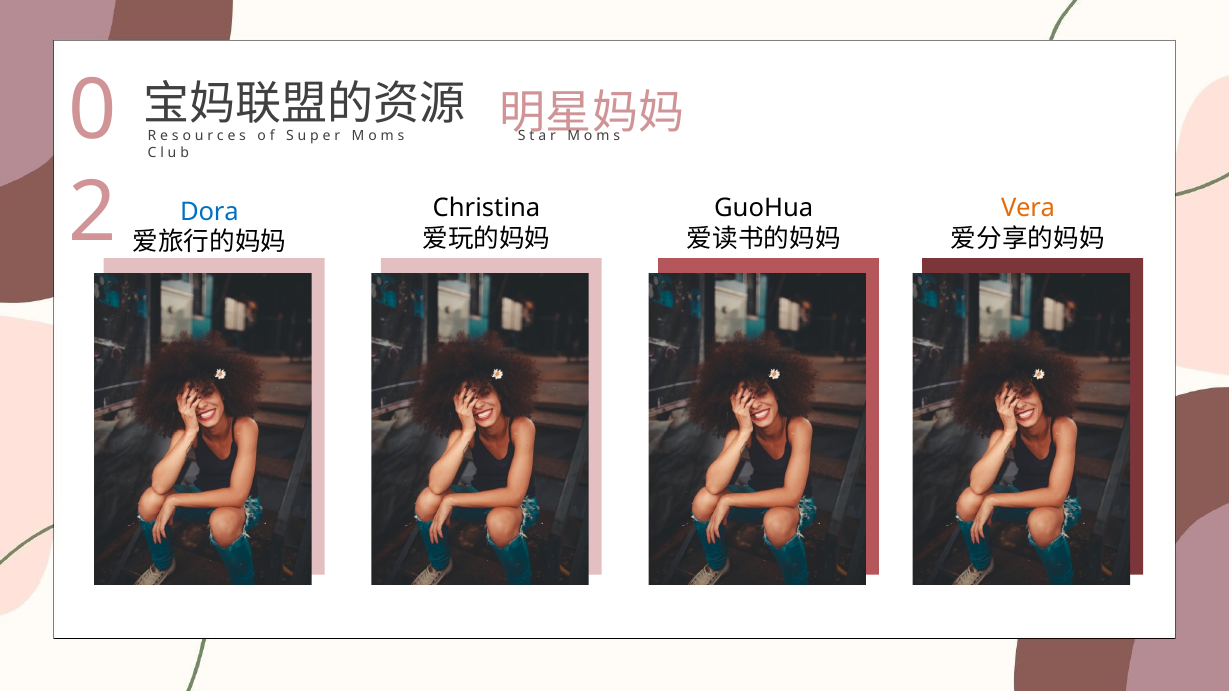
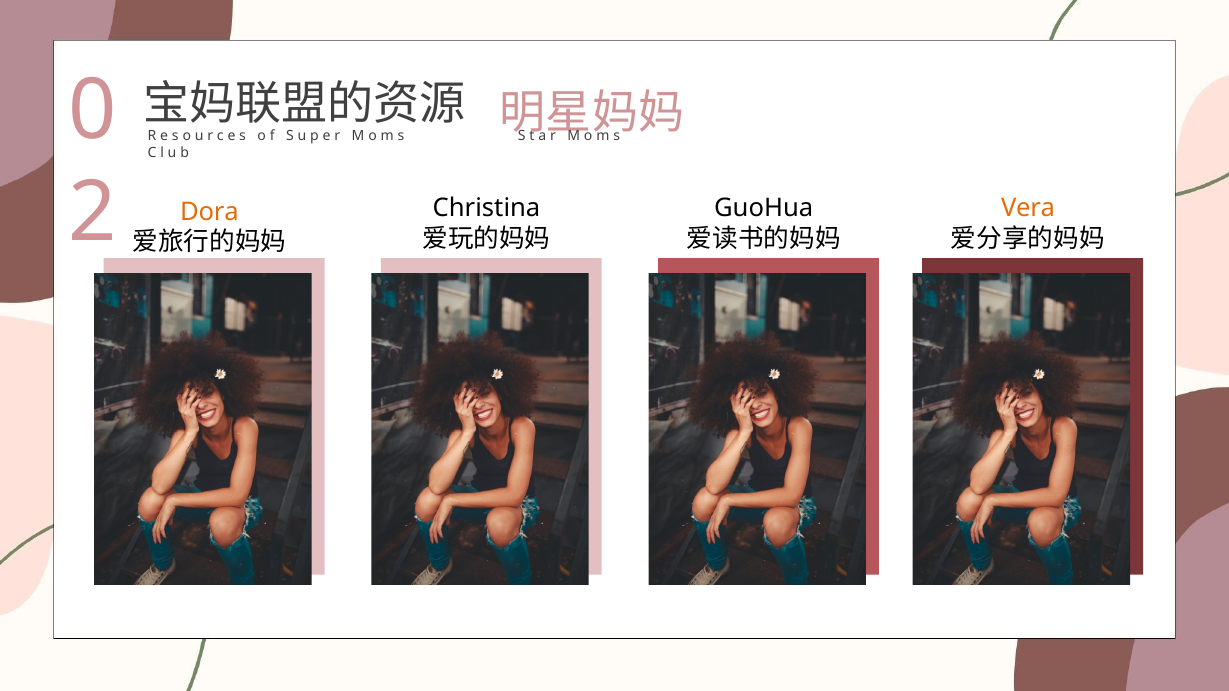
Dora colour: blue -> orange
